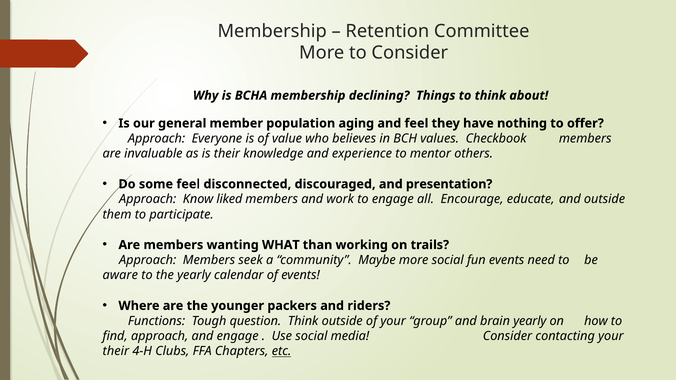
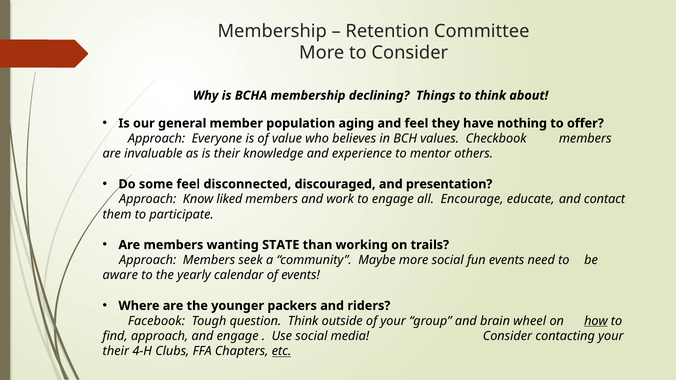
and outside: outside -> contact
WHAT: WHAT -> STATE
Functions: Functions -> Facebook
brain yearly: yearly -> wheel
how underline: none -> present
